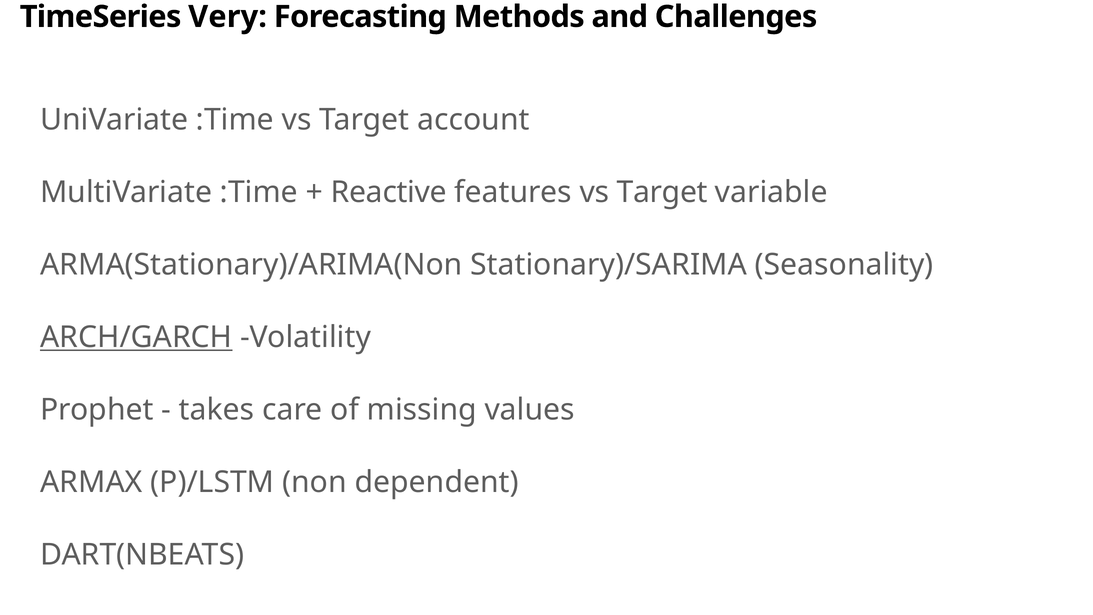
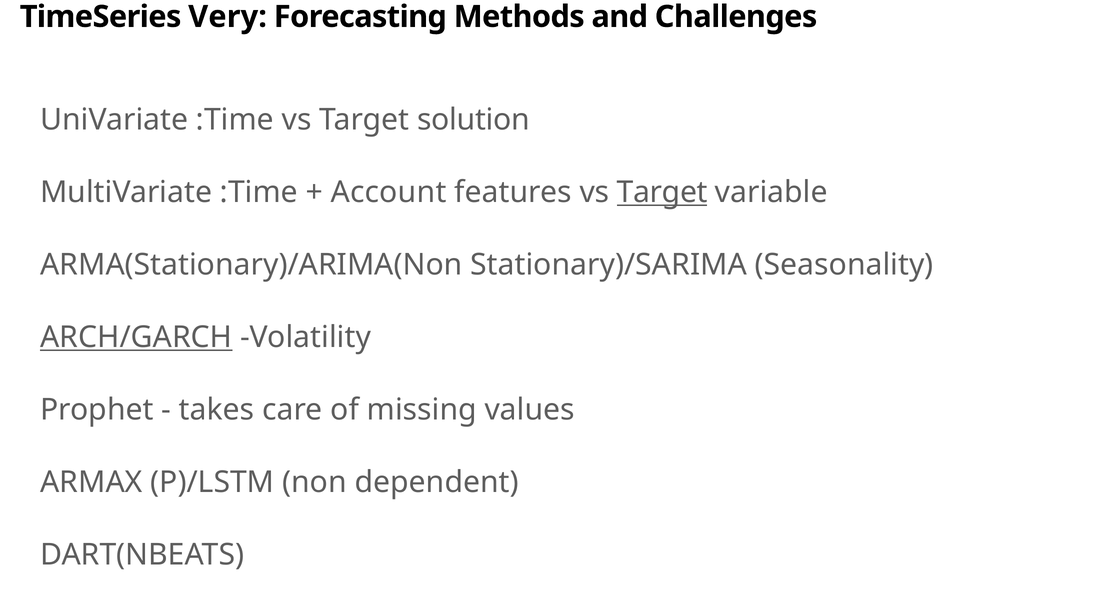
account: account -> solution
Reactive: Reactive -> Account
Target at (662, 192) underline: none -> present
